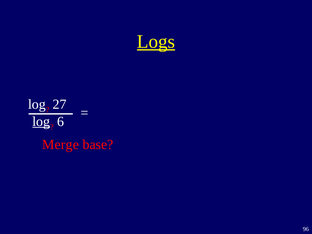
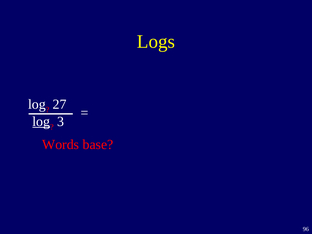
Logs underline: present -> none
6: 6 -> 3
Merge: Merge -> Words
